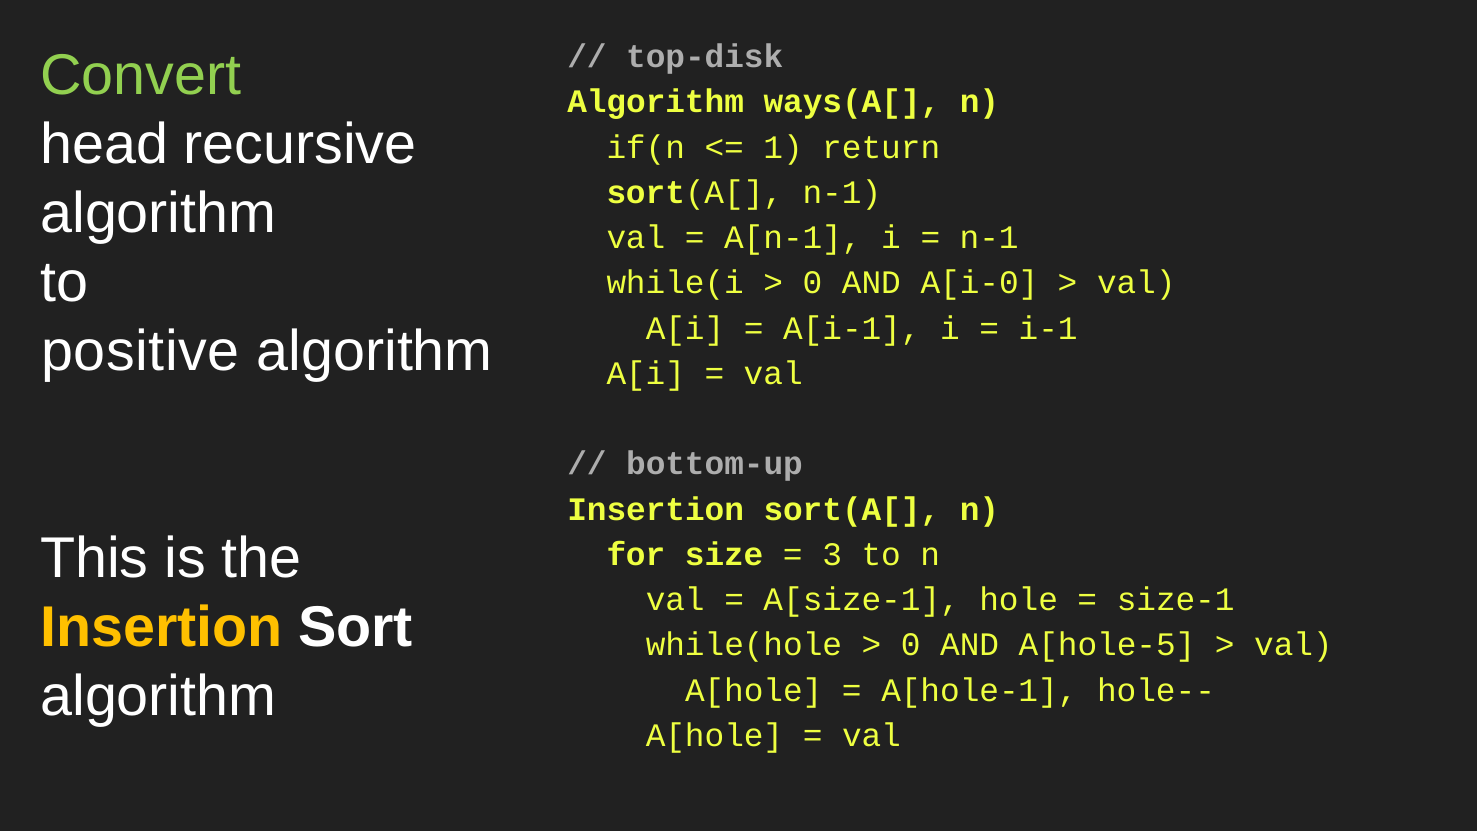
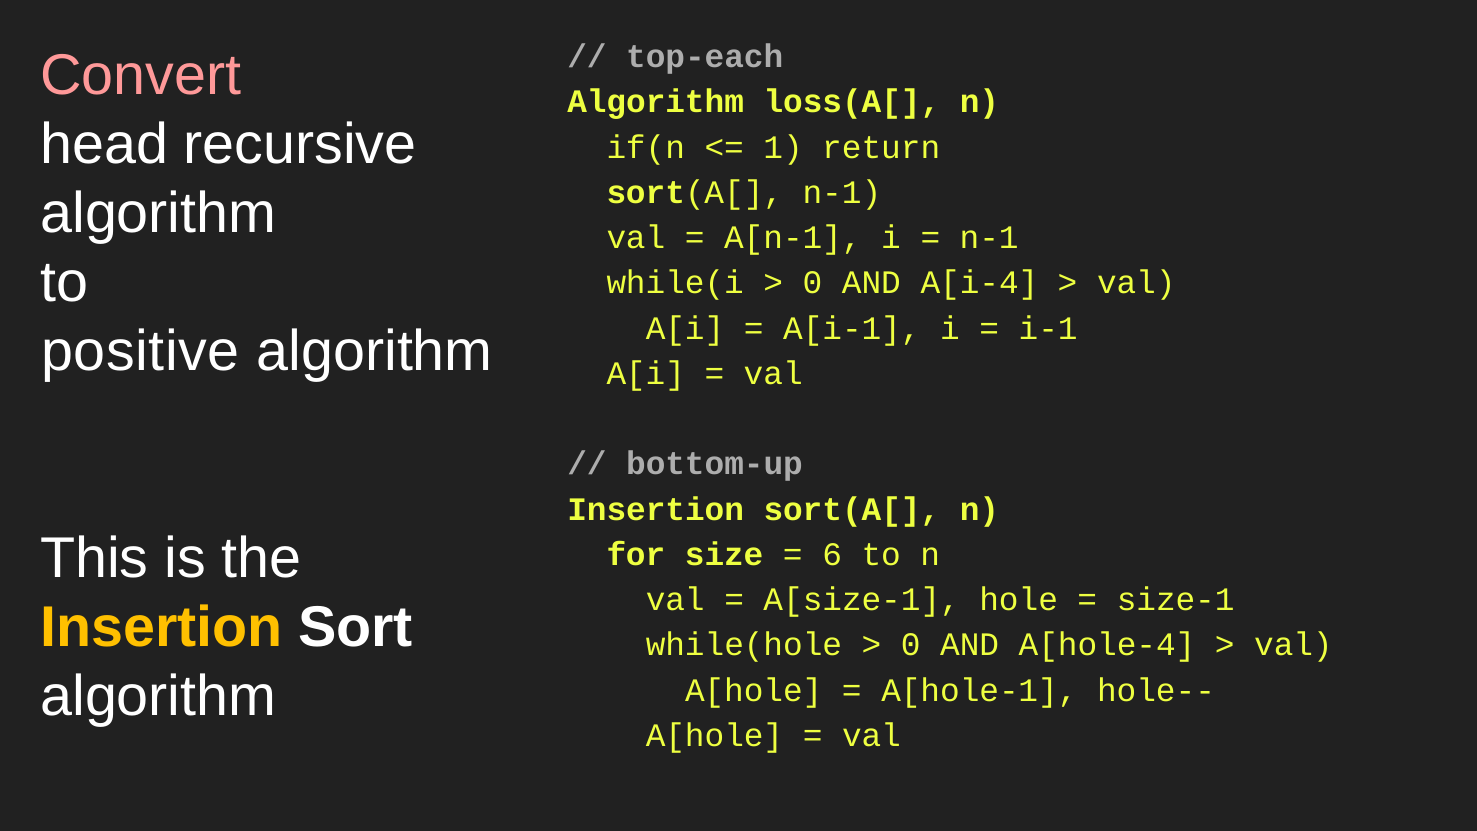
top-disk: top-disk -> top-each
Convert colour: light green -> pink
ways(A[: ways(A[ -> loss(A[
A[i-0: A[i-0 -> A[i-4
3: 3 -> 6
A[hole-5: A[hole-5 -> A[hole-4
